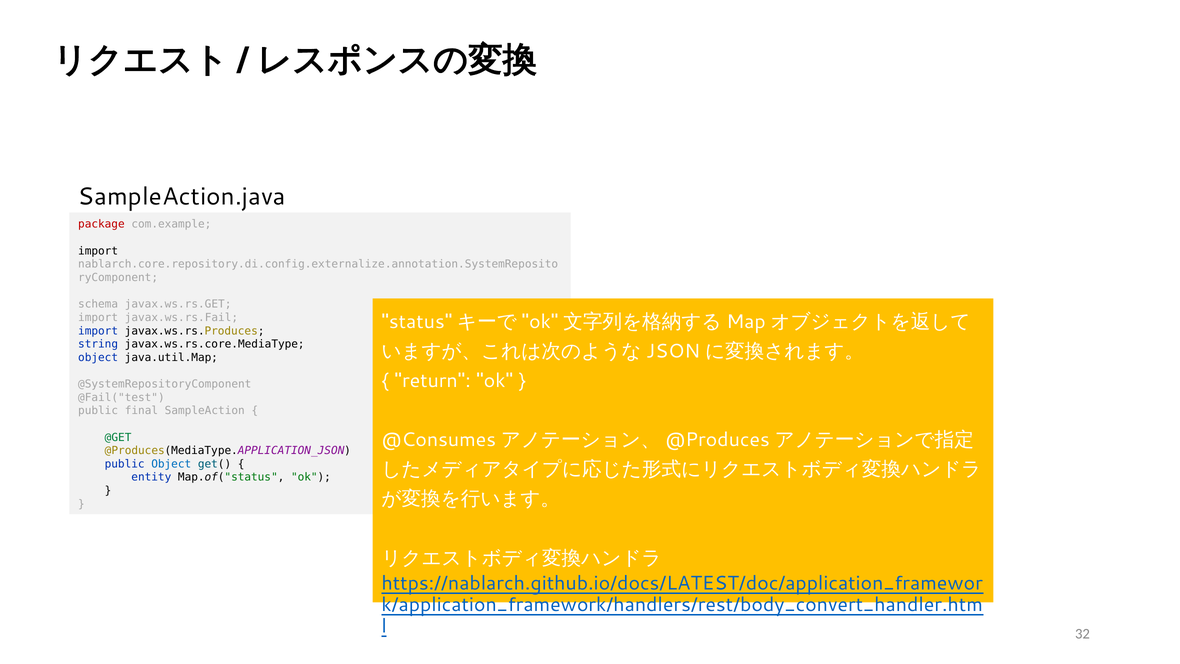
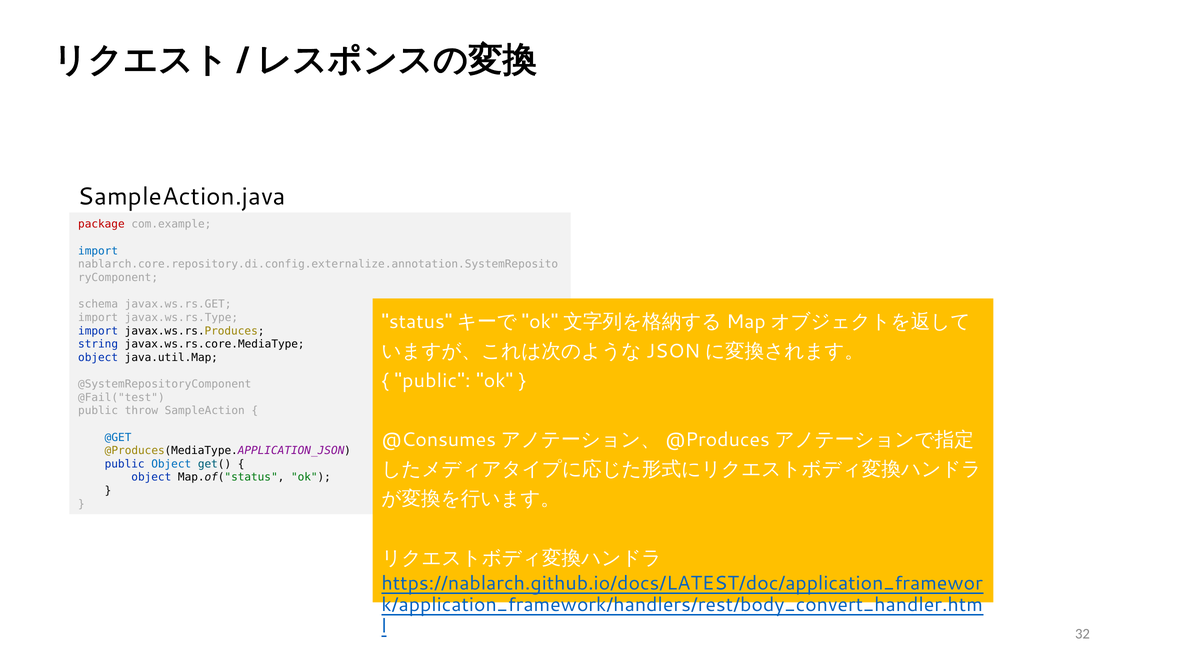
import at (98, 251) colour: black -> blue
javax.ws.rs.Fail: javax.ws.rs.Fail -> javax.ws.rs.Type
return at (433, 381): return -> public
final: final -> throw
@GET colour: green -> blue
entity at (151, 477): entity -> object
